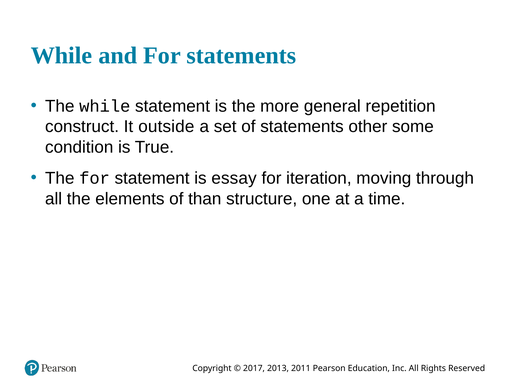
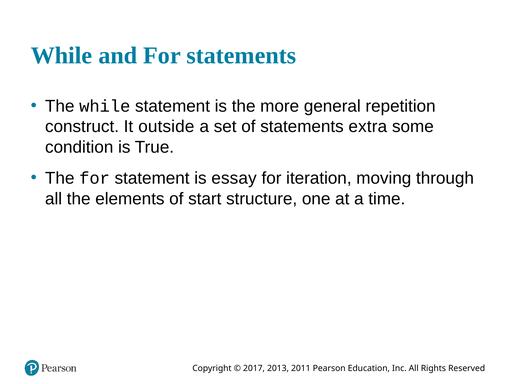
other: other -> extra
than: than -> start
